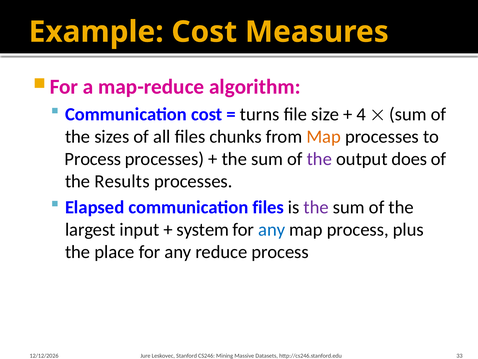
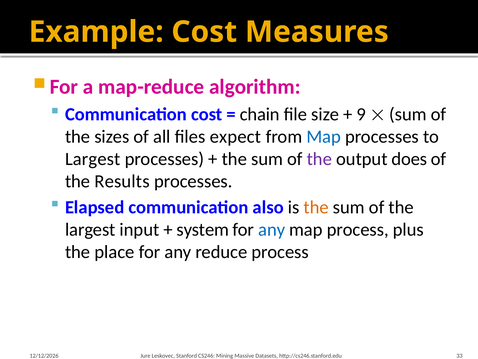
turns: turns -> chain
4: 4 -> 9
chunks: chunks -> expect
Map at (324, 136) colour: orange -> blue
Process at (93, 159): Process -> Largest
communication files: files -> also
the at (316, 207) colour: purple -> orange
